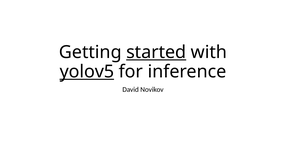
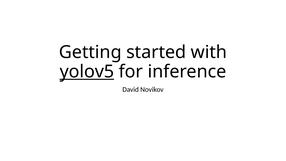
started underline: present -> none
